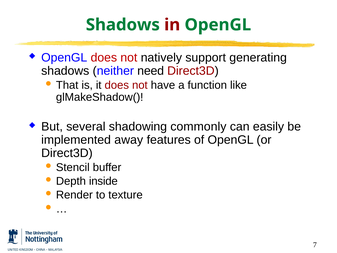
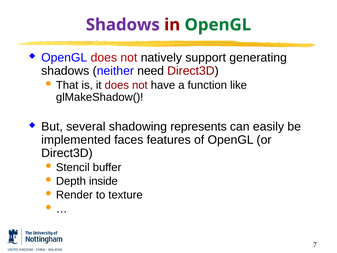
Shadows at (123, 25) colour: green -> purple
commonly: commonly -> represents
away: away -> faces
